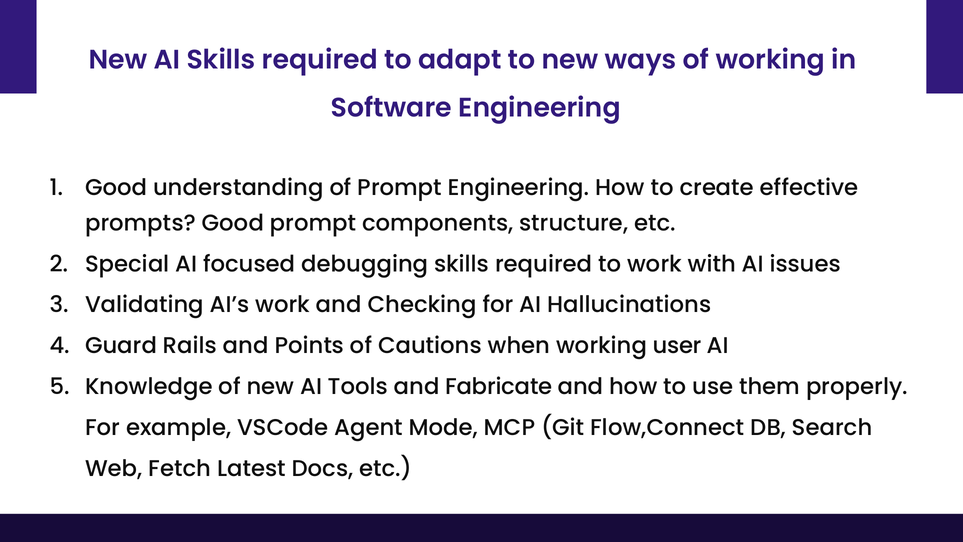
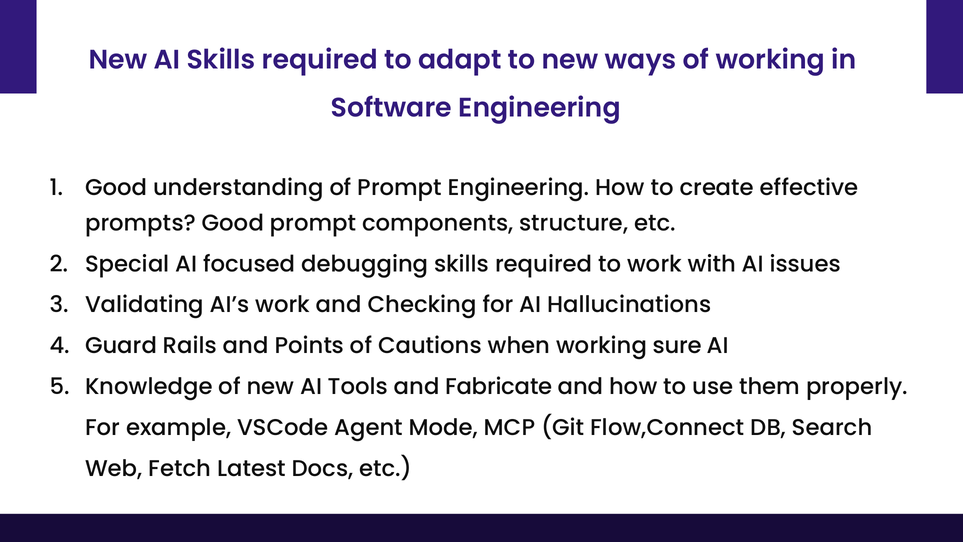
user: user -> sure
